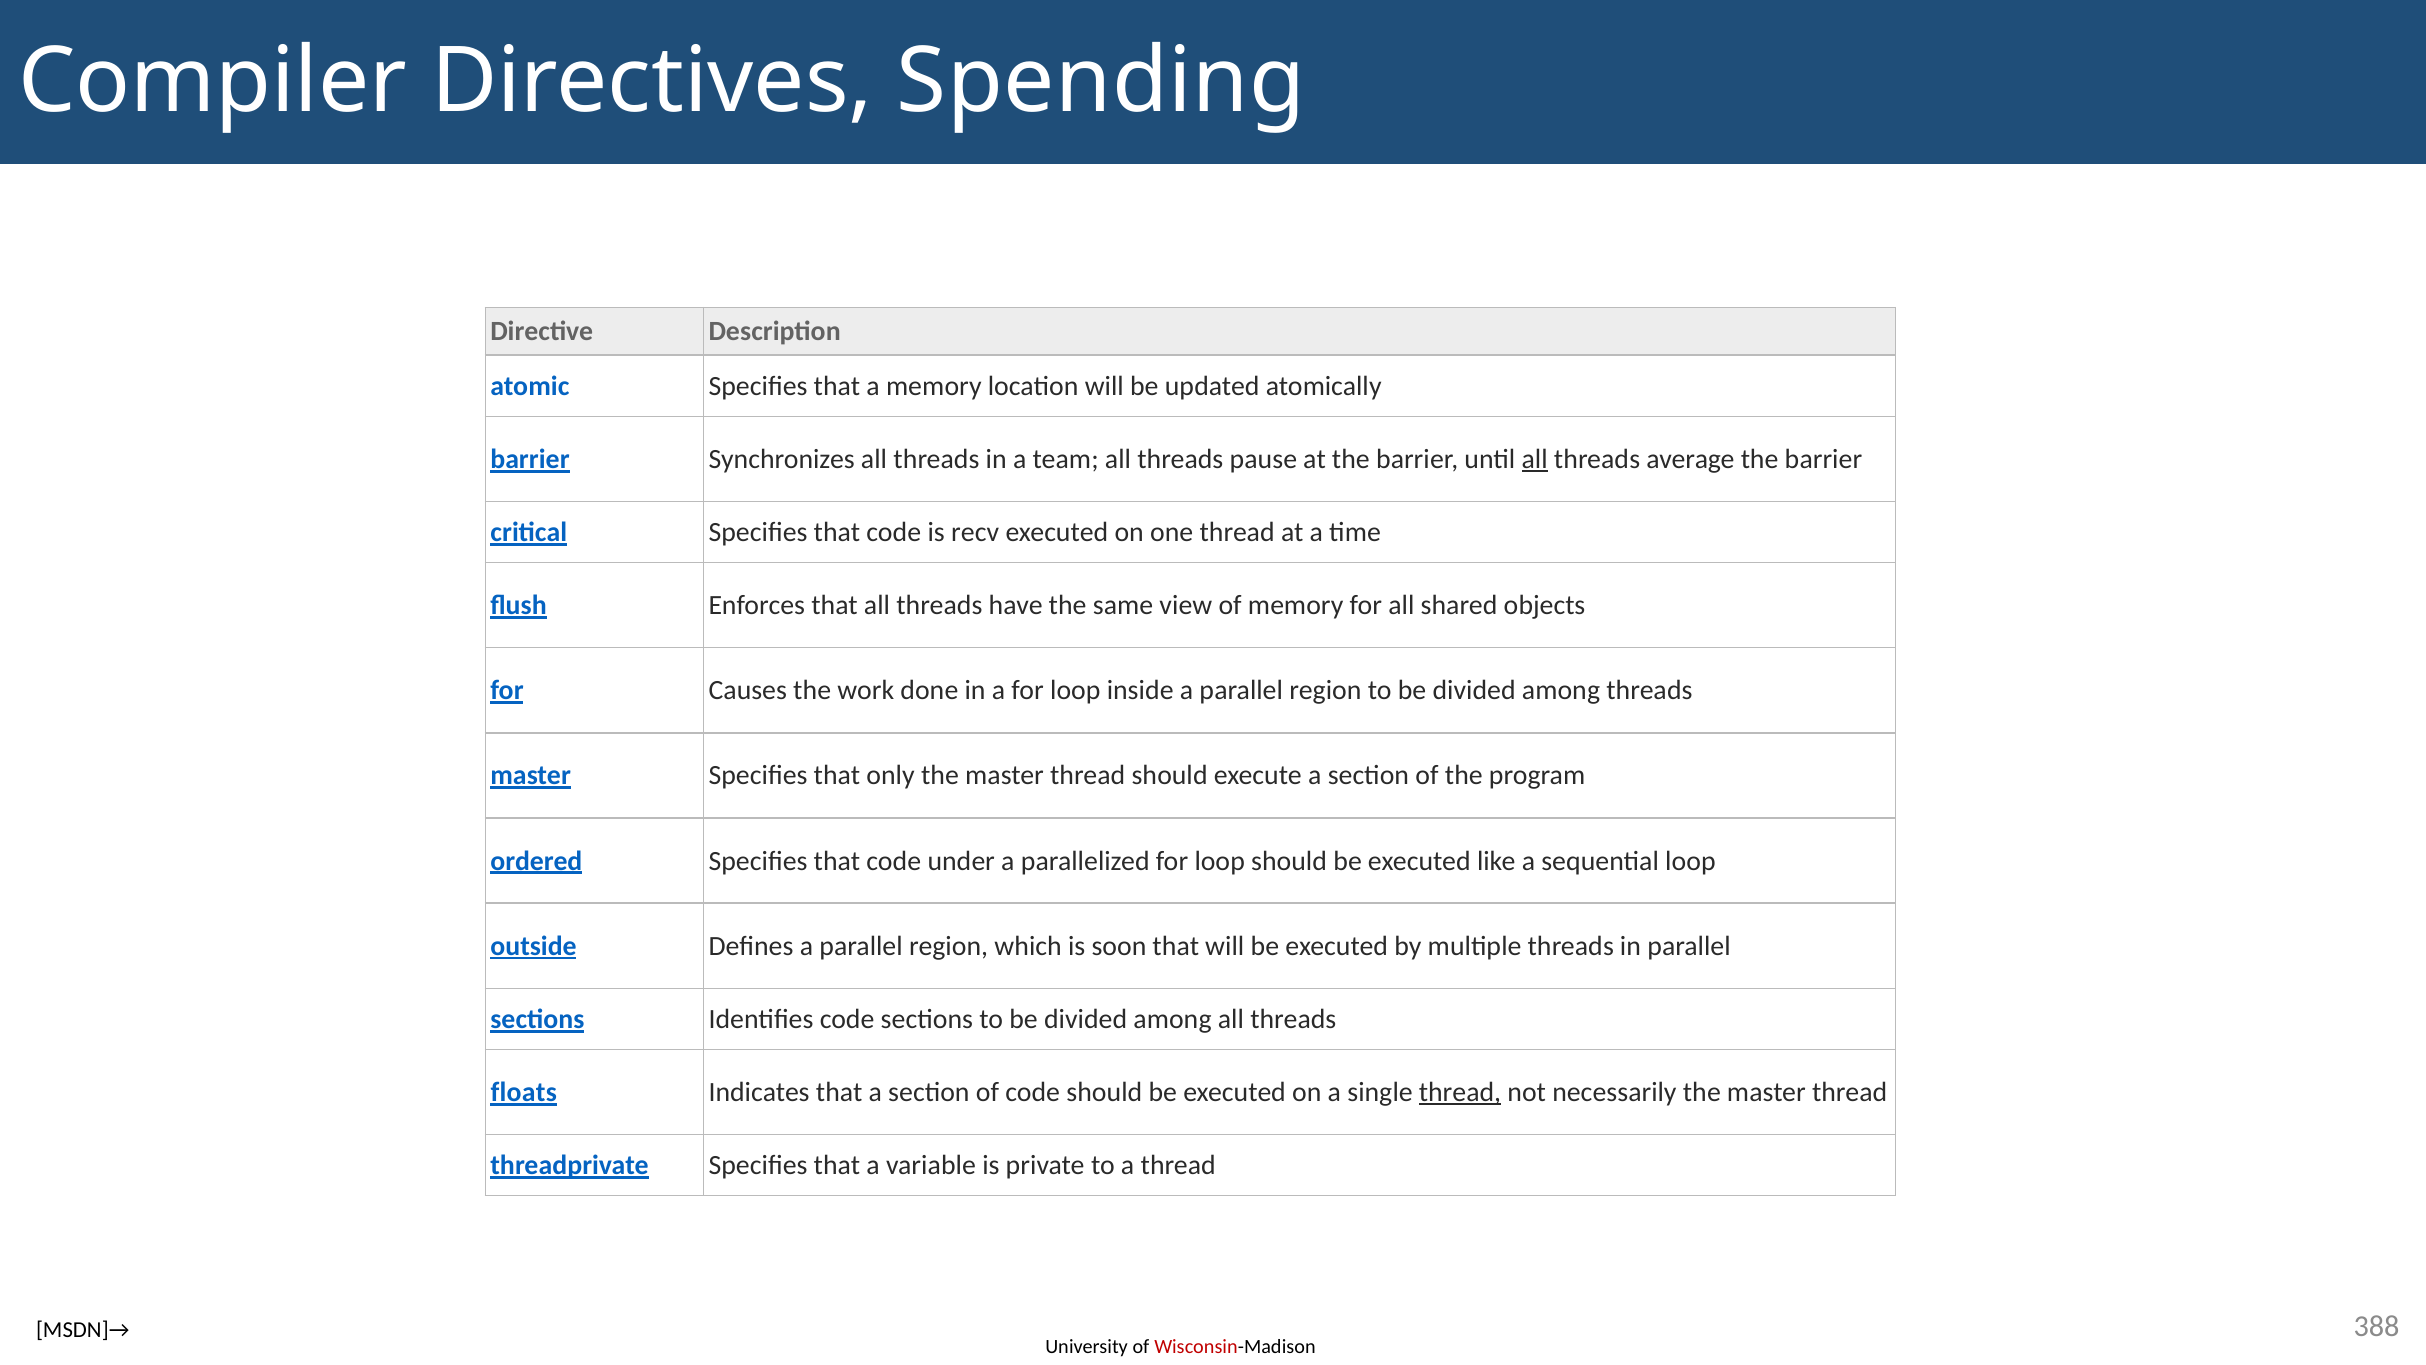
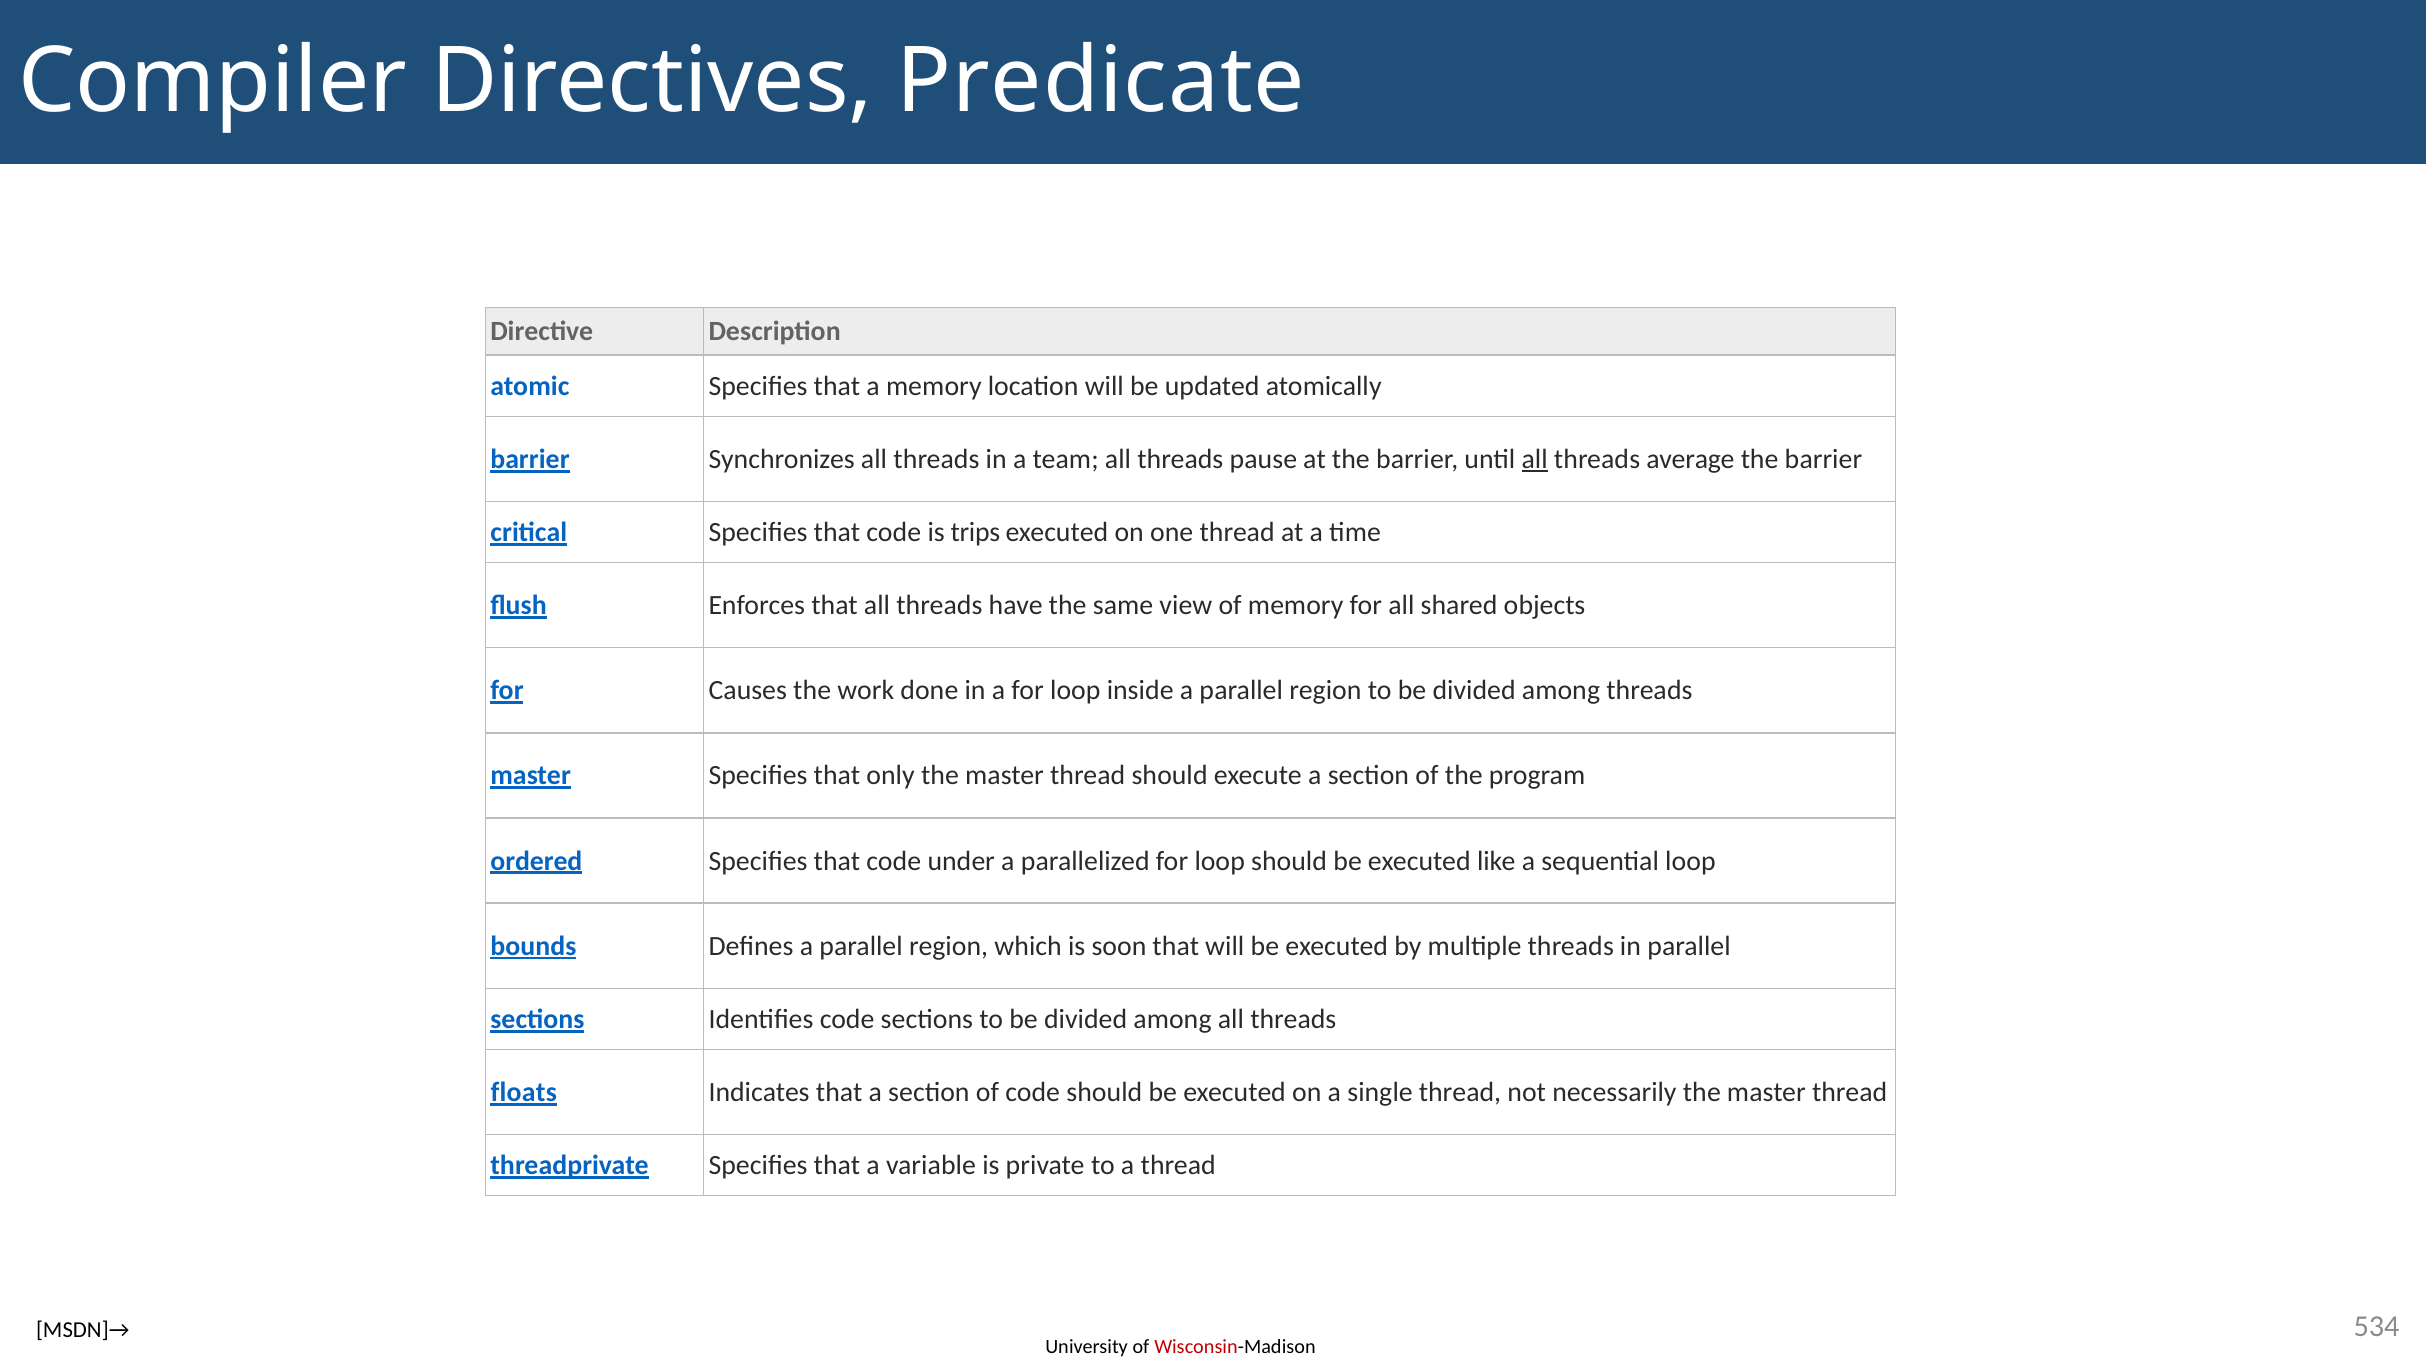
Spending: Spending -> Predicate
recv: recv -> trips
outside: outside -> bounds
thread at (1460, 1092) underline: present -> none
388: 388 -> 534
